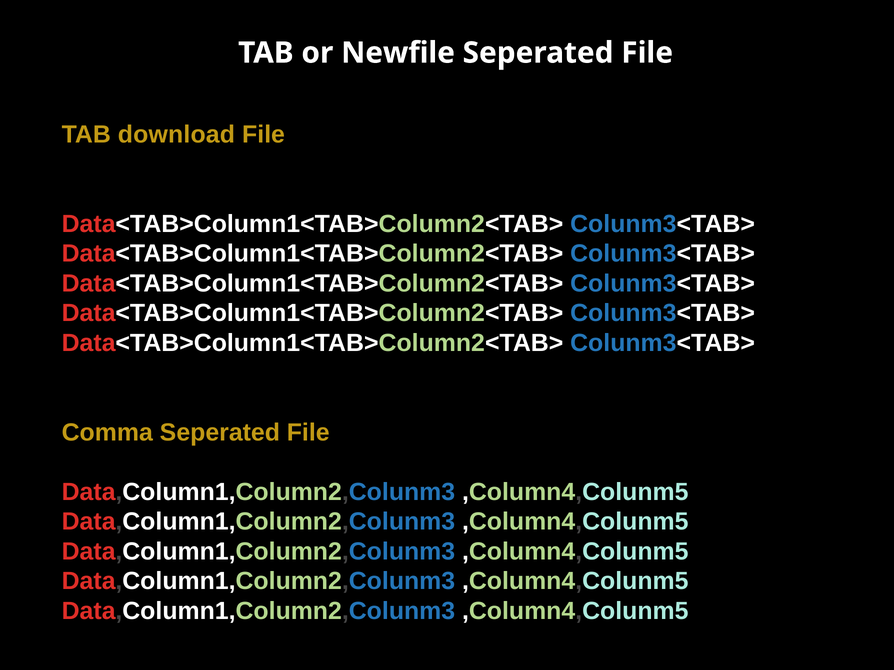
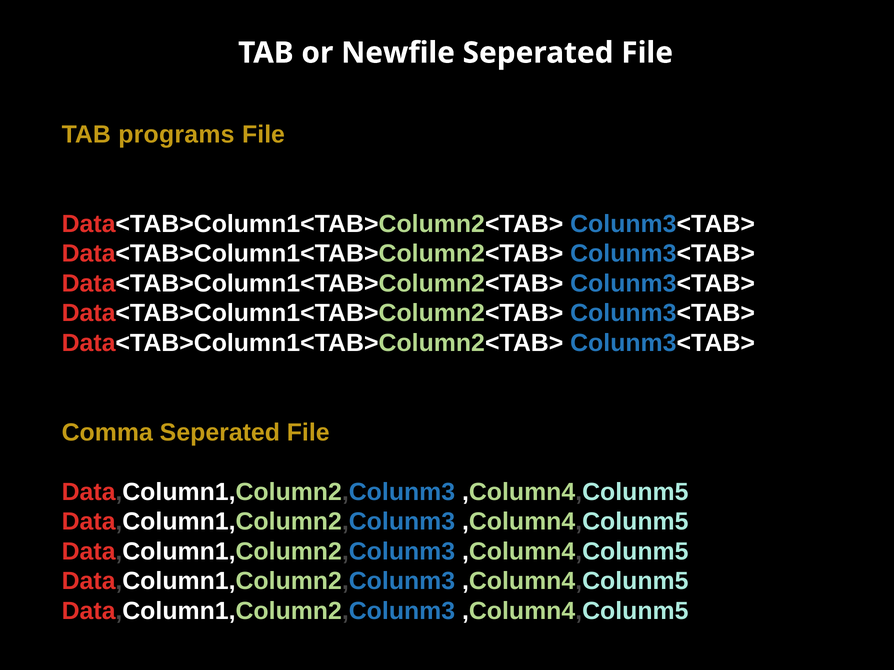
download: download -> programs
